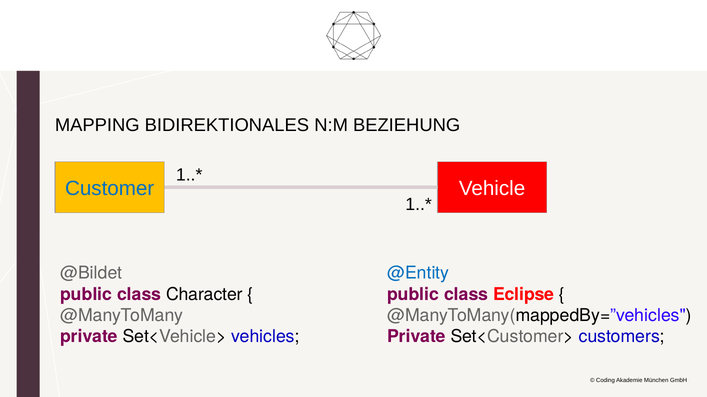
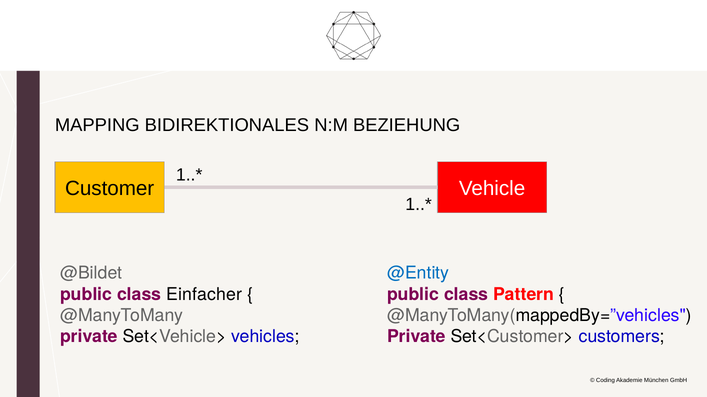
Customer colour: blue -> black
Character: Character -> Einfacher
Eclipse: Eclipse -> Pattern
